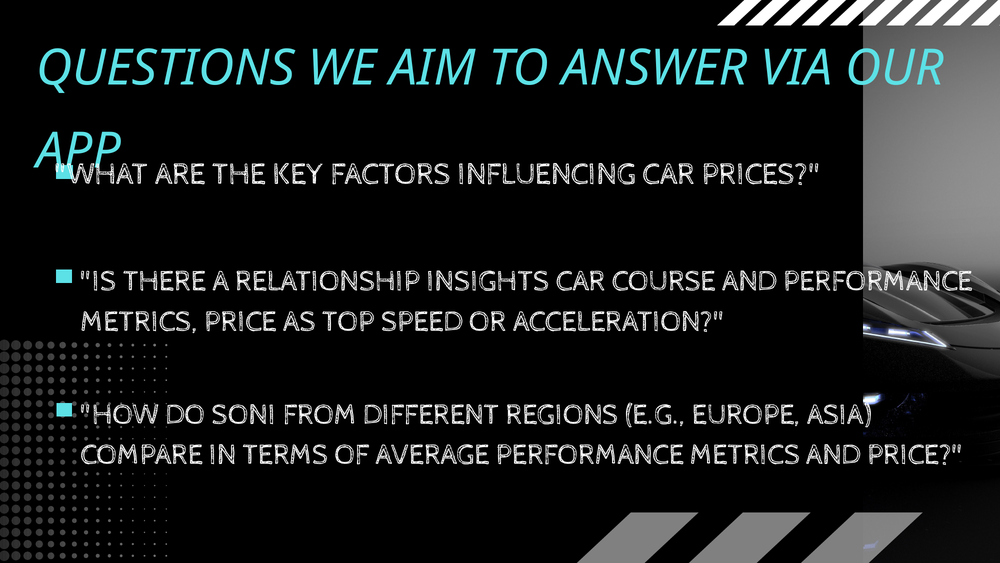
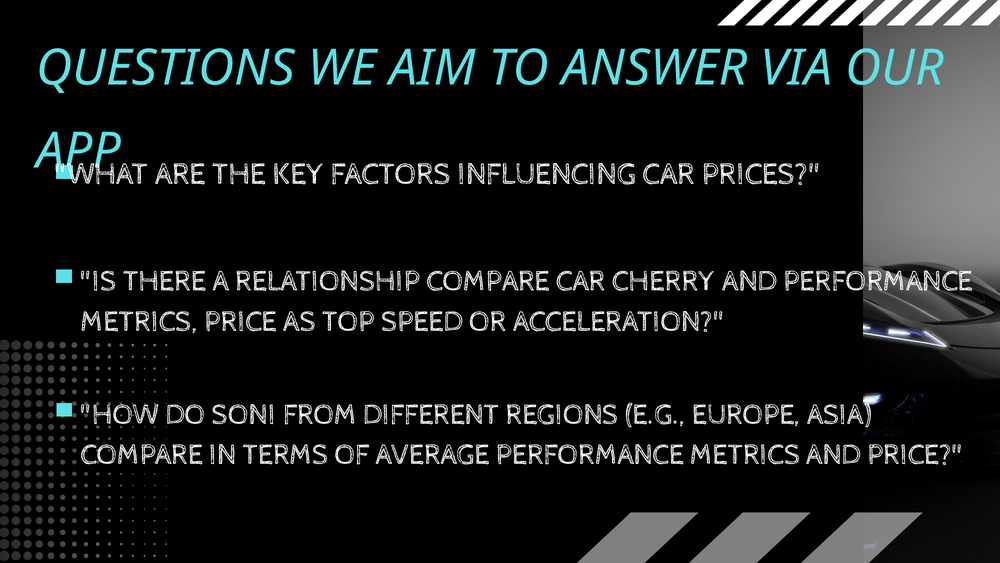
RELATIONSHIP INSIGHTS: INSIGHTS -> COMPARE
COURSE: COURSE -> CHERRY
